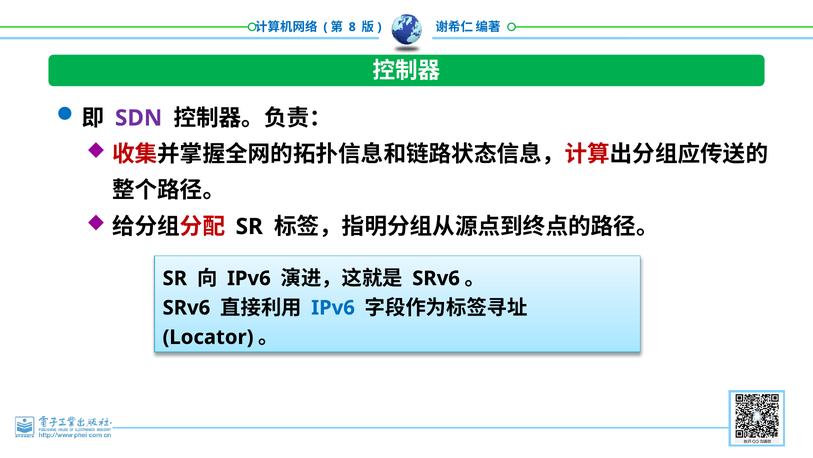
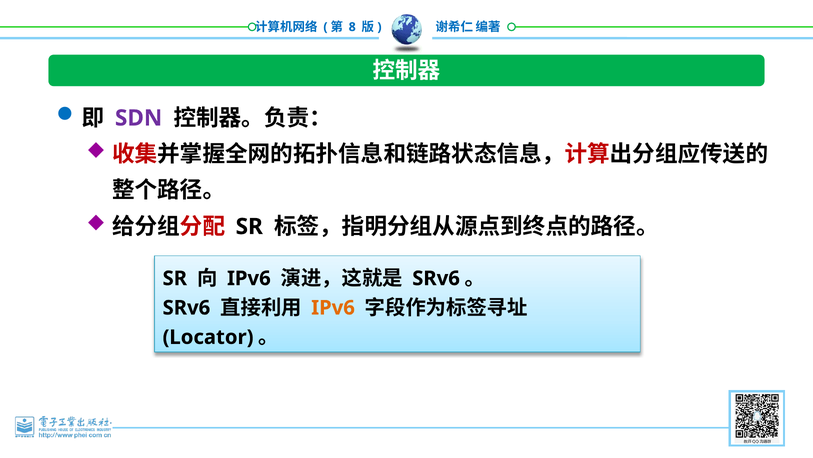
IPv6 at (333, 307) colour: blue -> orange
